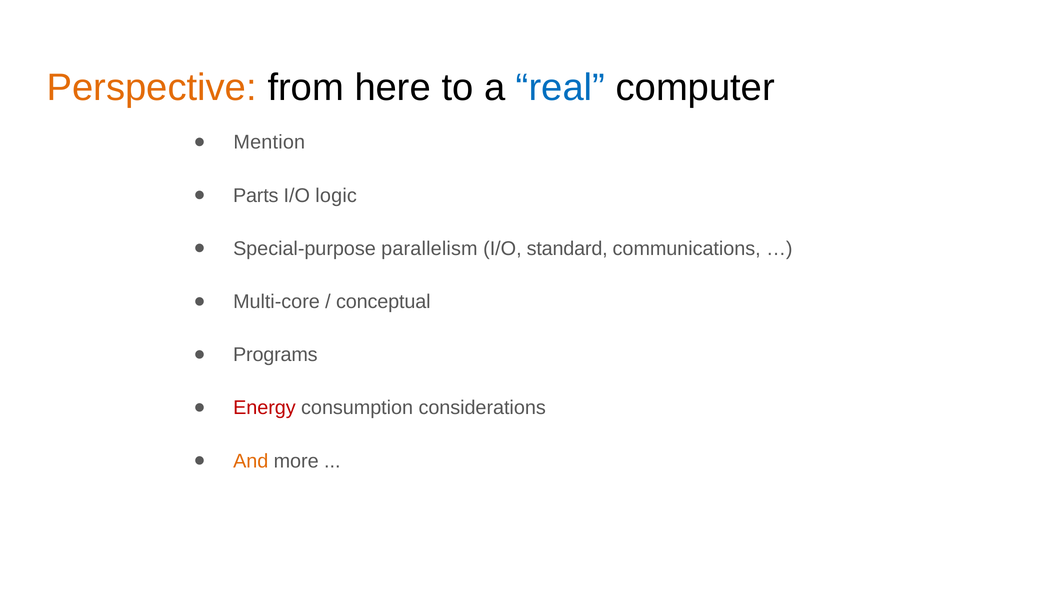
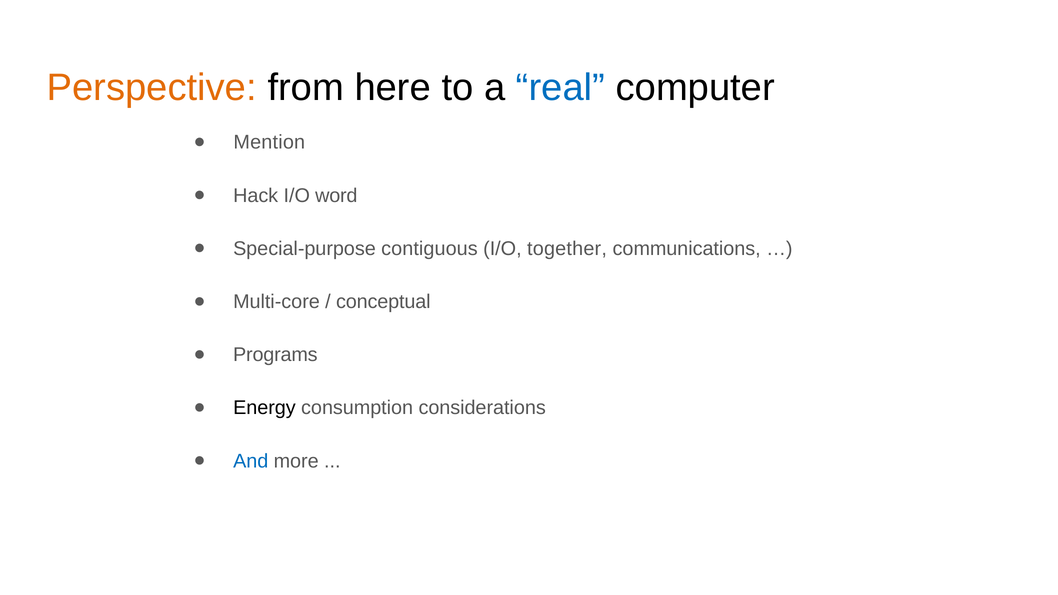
Parts: Parts -> Hack
logic: logic -> word
parallelism: parallelism -> contiguous
standard: standard -> together
Energy colour: red -> black
And colour: orange -> blue
